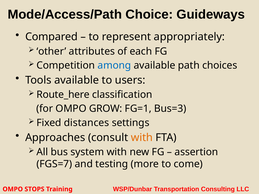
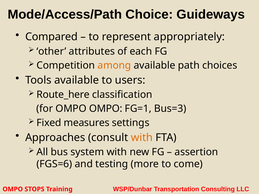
among colour: blue -> orange
OMPO GROW: GROW -> OMPO
distances: distances -> measures
FGS=7: FGS=7 -> FGS=6
